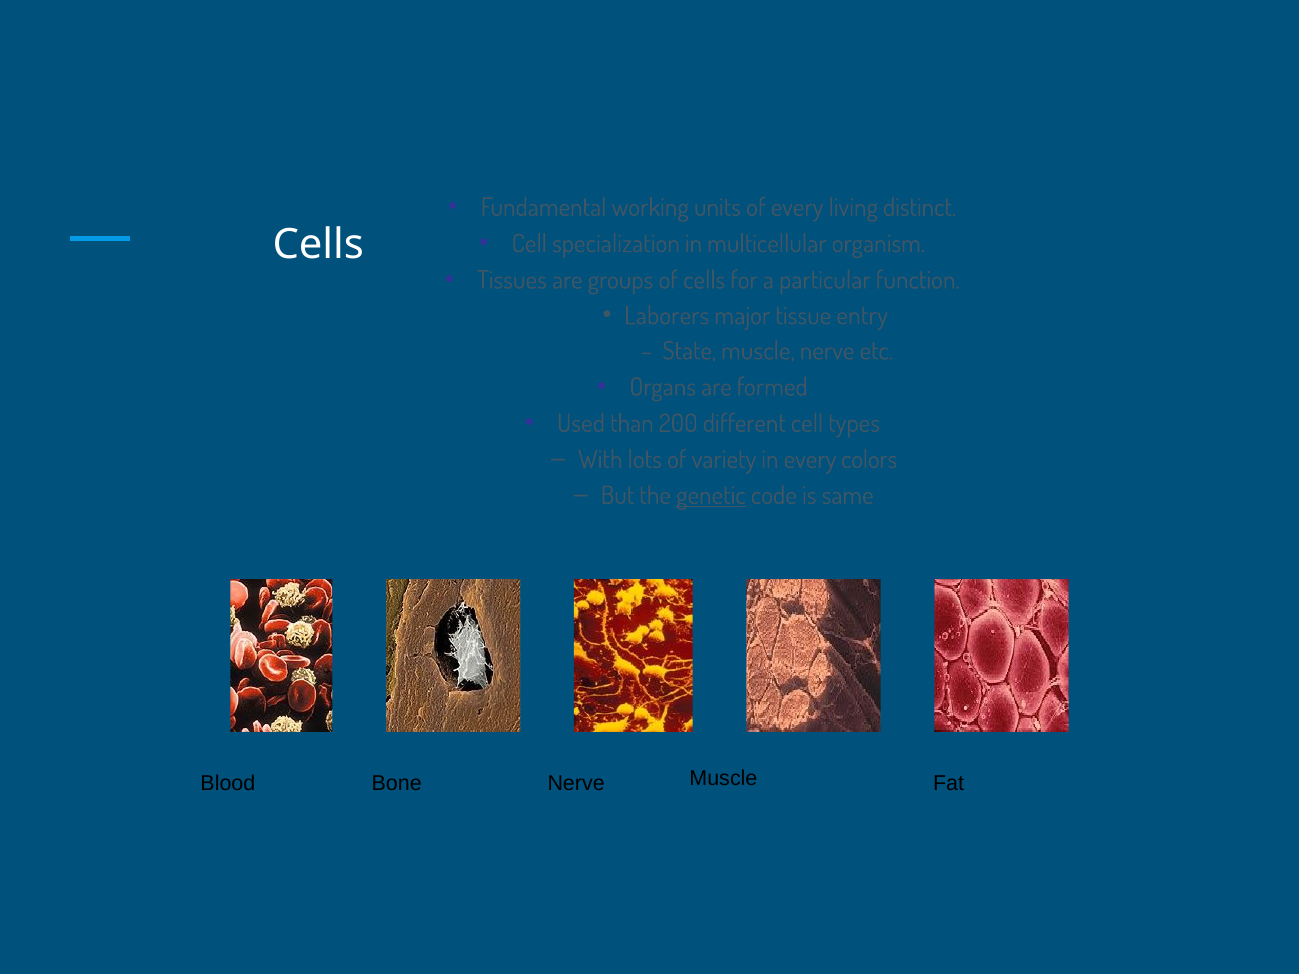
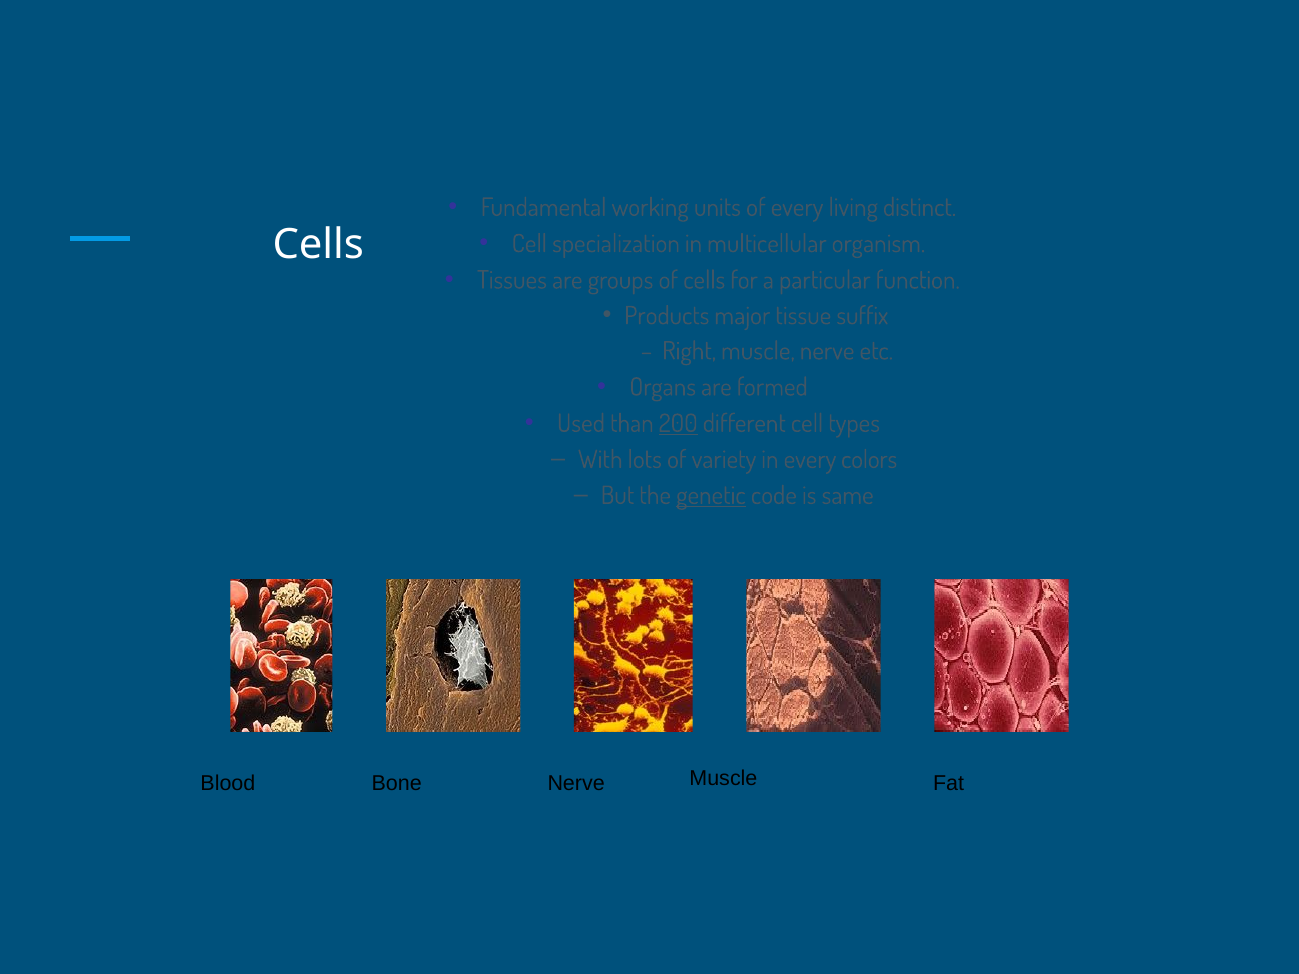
Laborers: Laborers -> Products
entry: entry -> suffix
State: State -> Right
200 underline: none -> present
